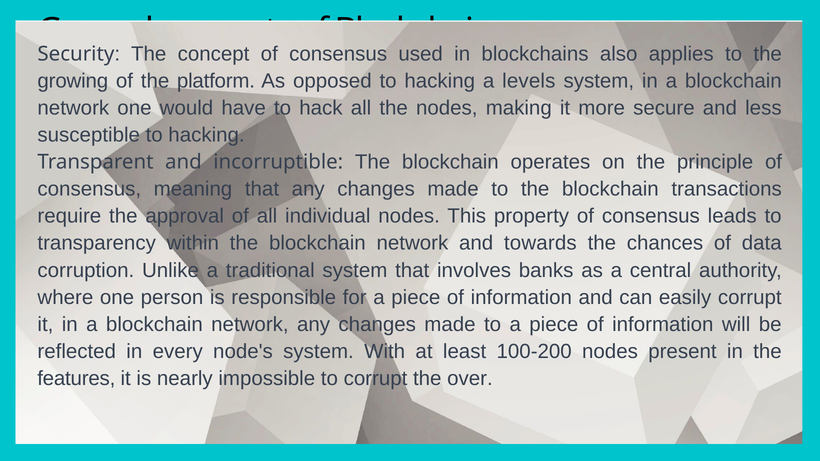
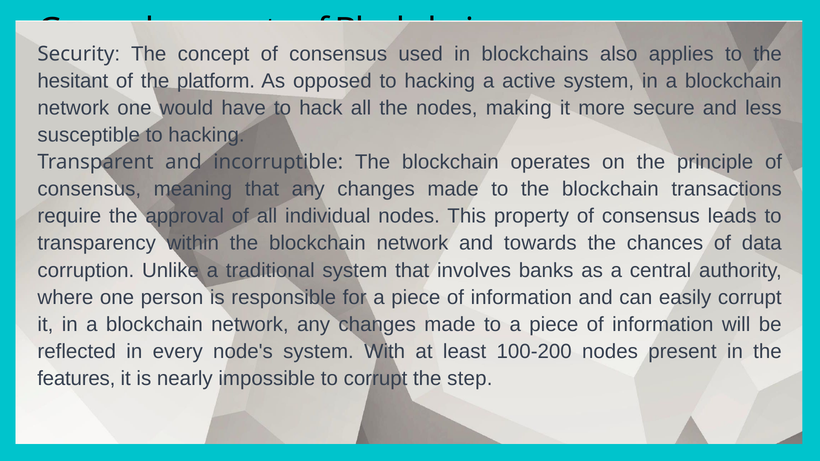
growing: growing -> hesitant
levels: levels -> active
over: over -> step
